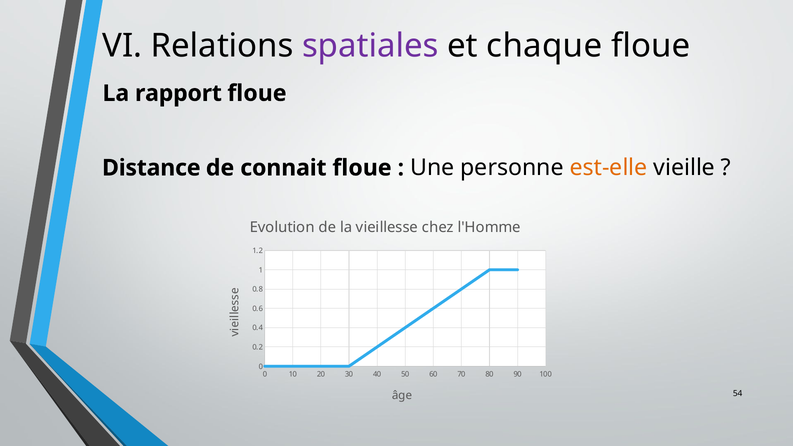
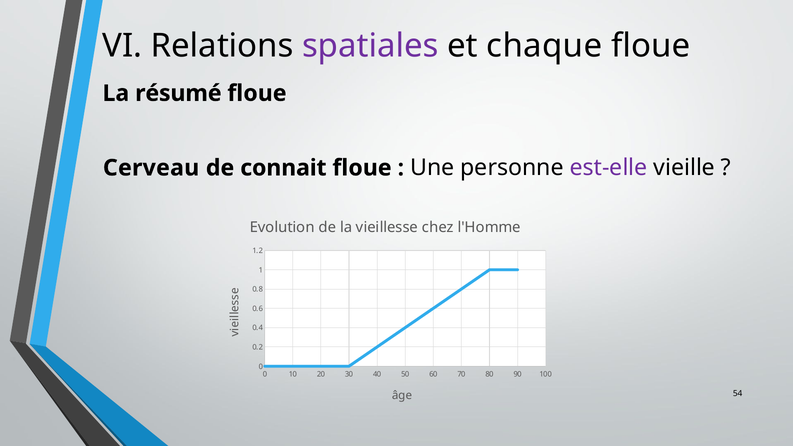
rapport: rapport -> résumé
Distance: Distance -> Cerveau
est-elle colour: orange -> purple
